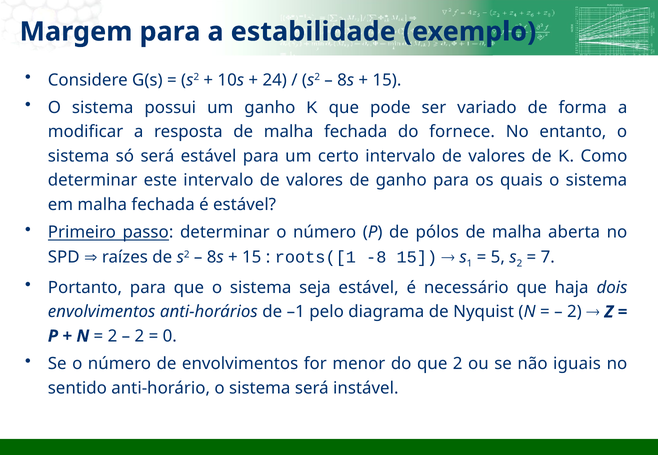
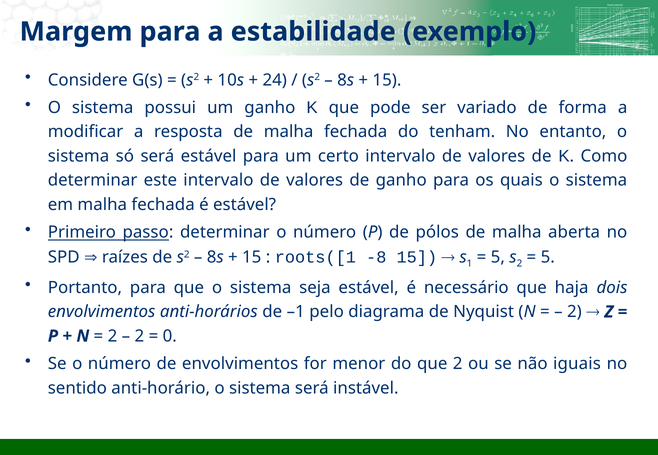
fornece: fornece -> tenham
7 at (548, 257): 7 -> 5
